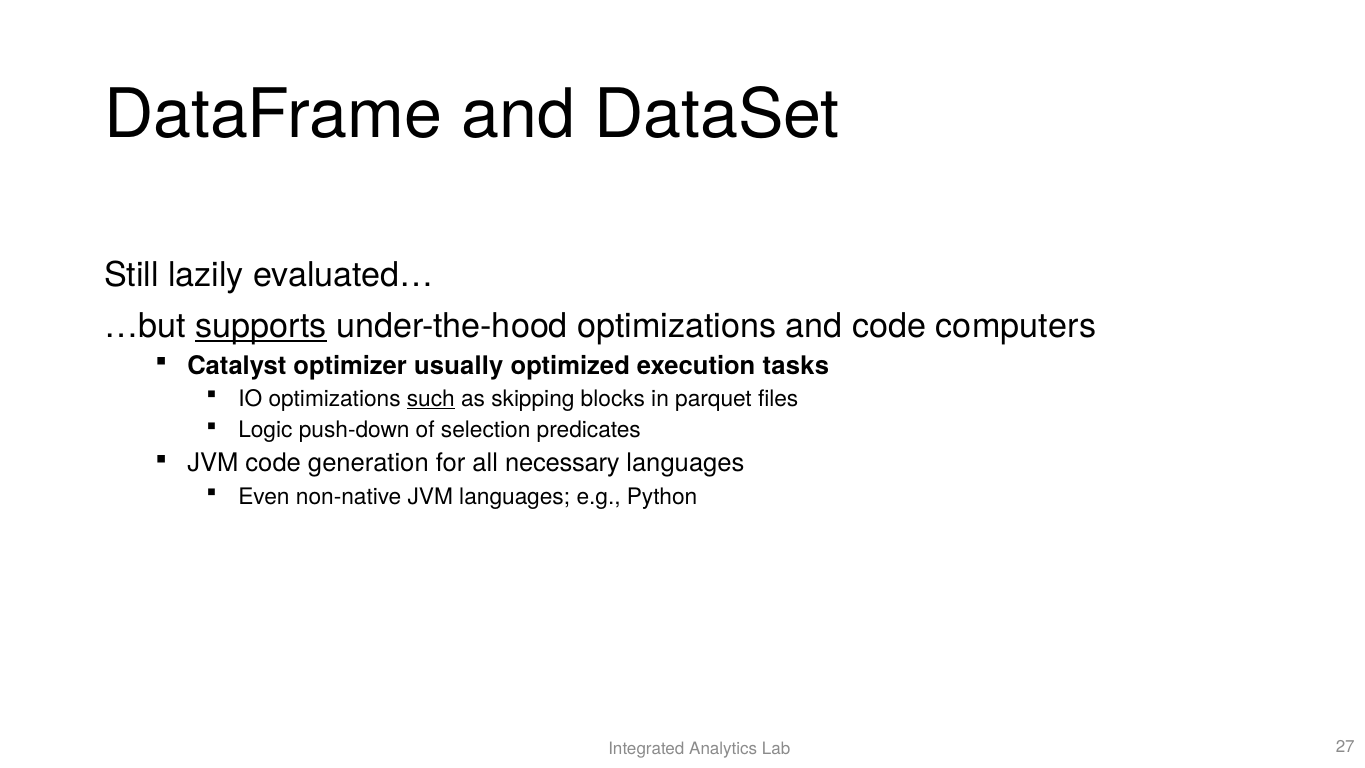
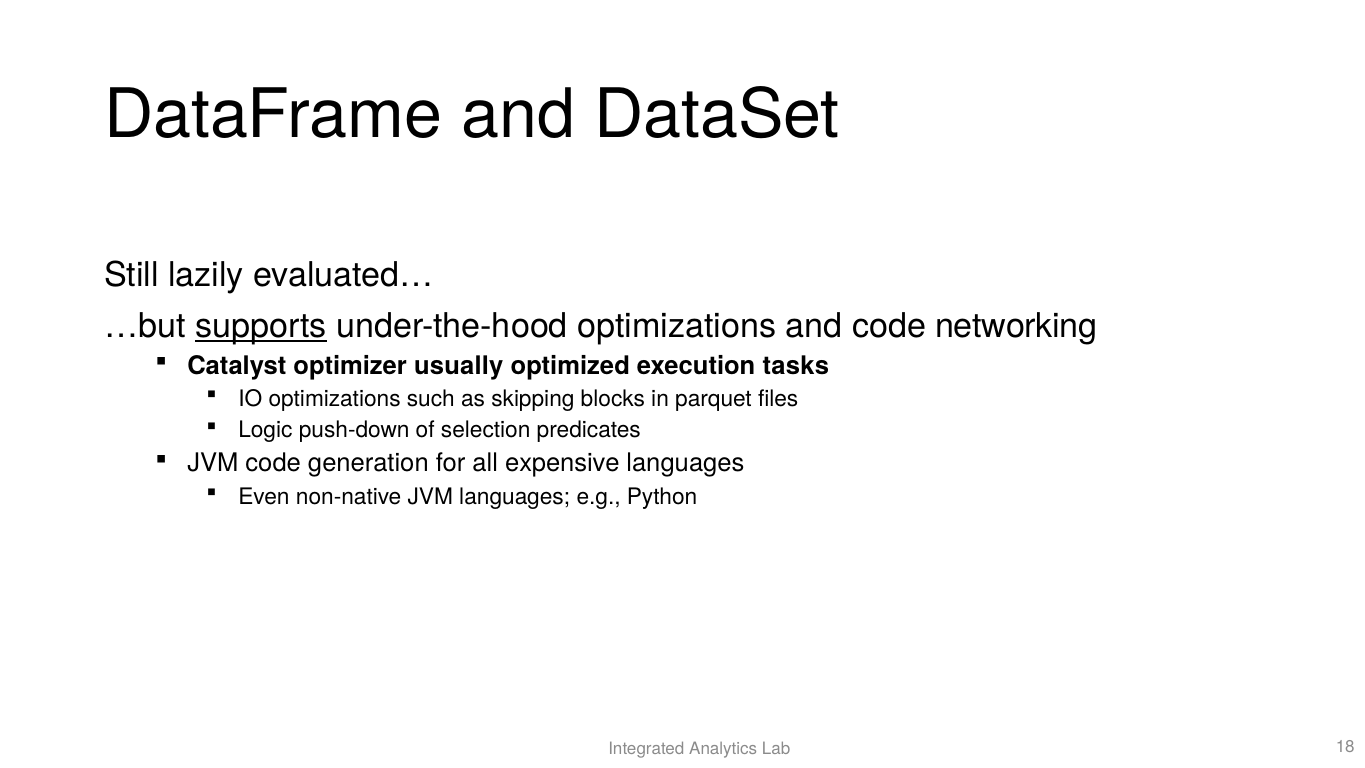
computers: computers -> networking
such underline: present -> none
necessary: necessary -> expensive
27: 27 -> 18
